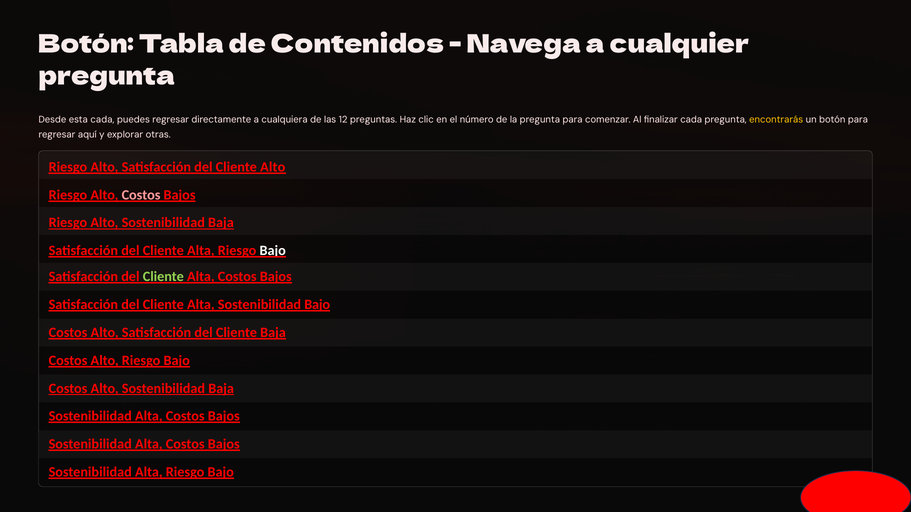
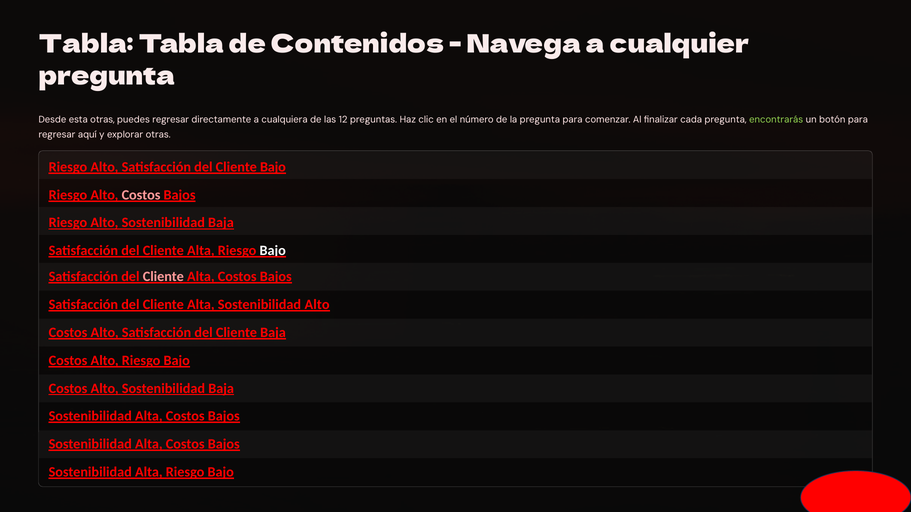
Botón at (86, 45): Botón -> Tabla
esta cada: cada -> otras
encontrarás colour: yellow -> light green
Cliente Alto: Alto -> Bajo
Cliente at (163, 277) colour: light green -> pink
Sostenibilidad Bajo: Bajo -> Alto
